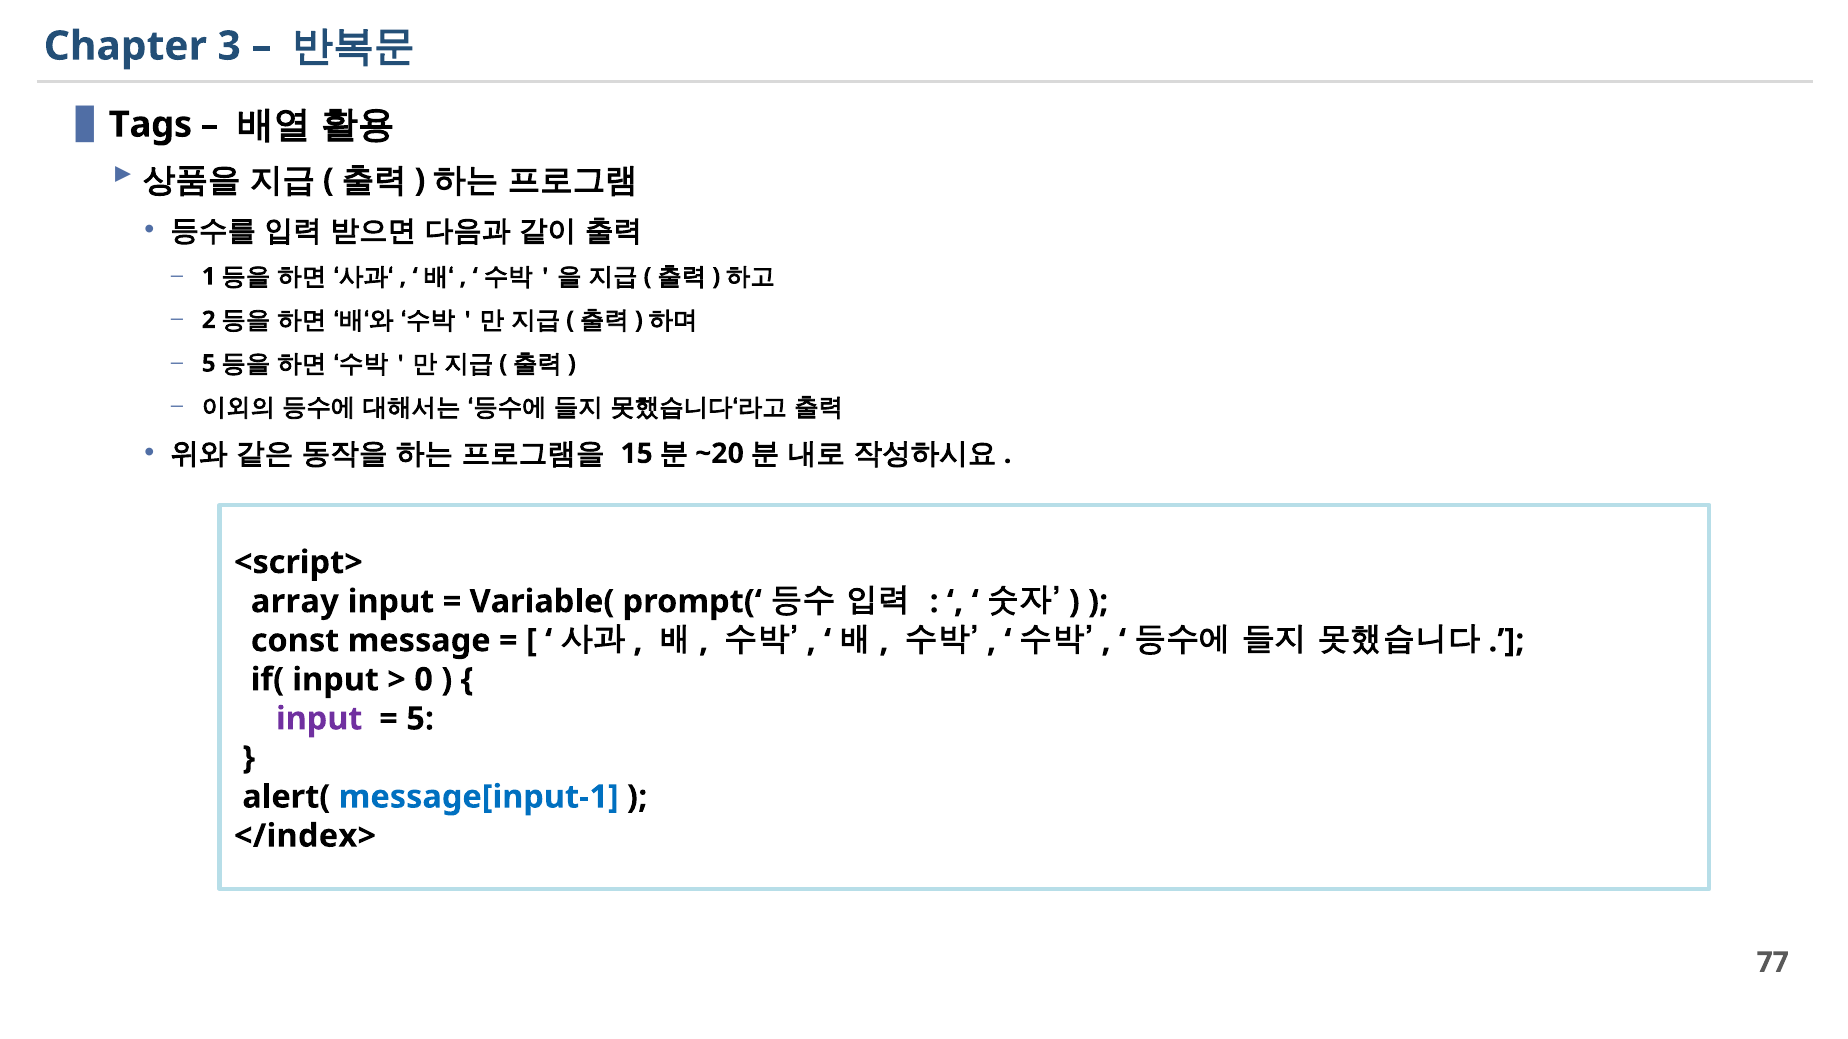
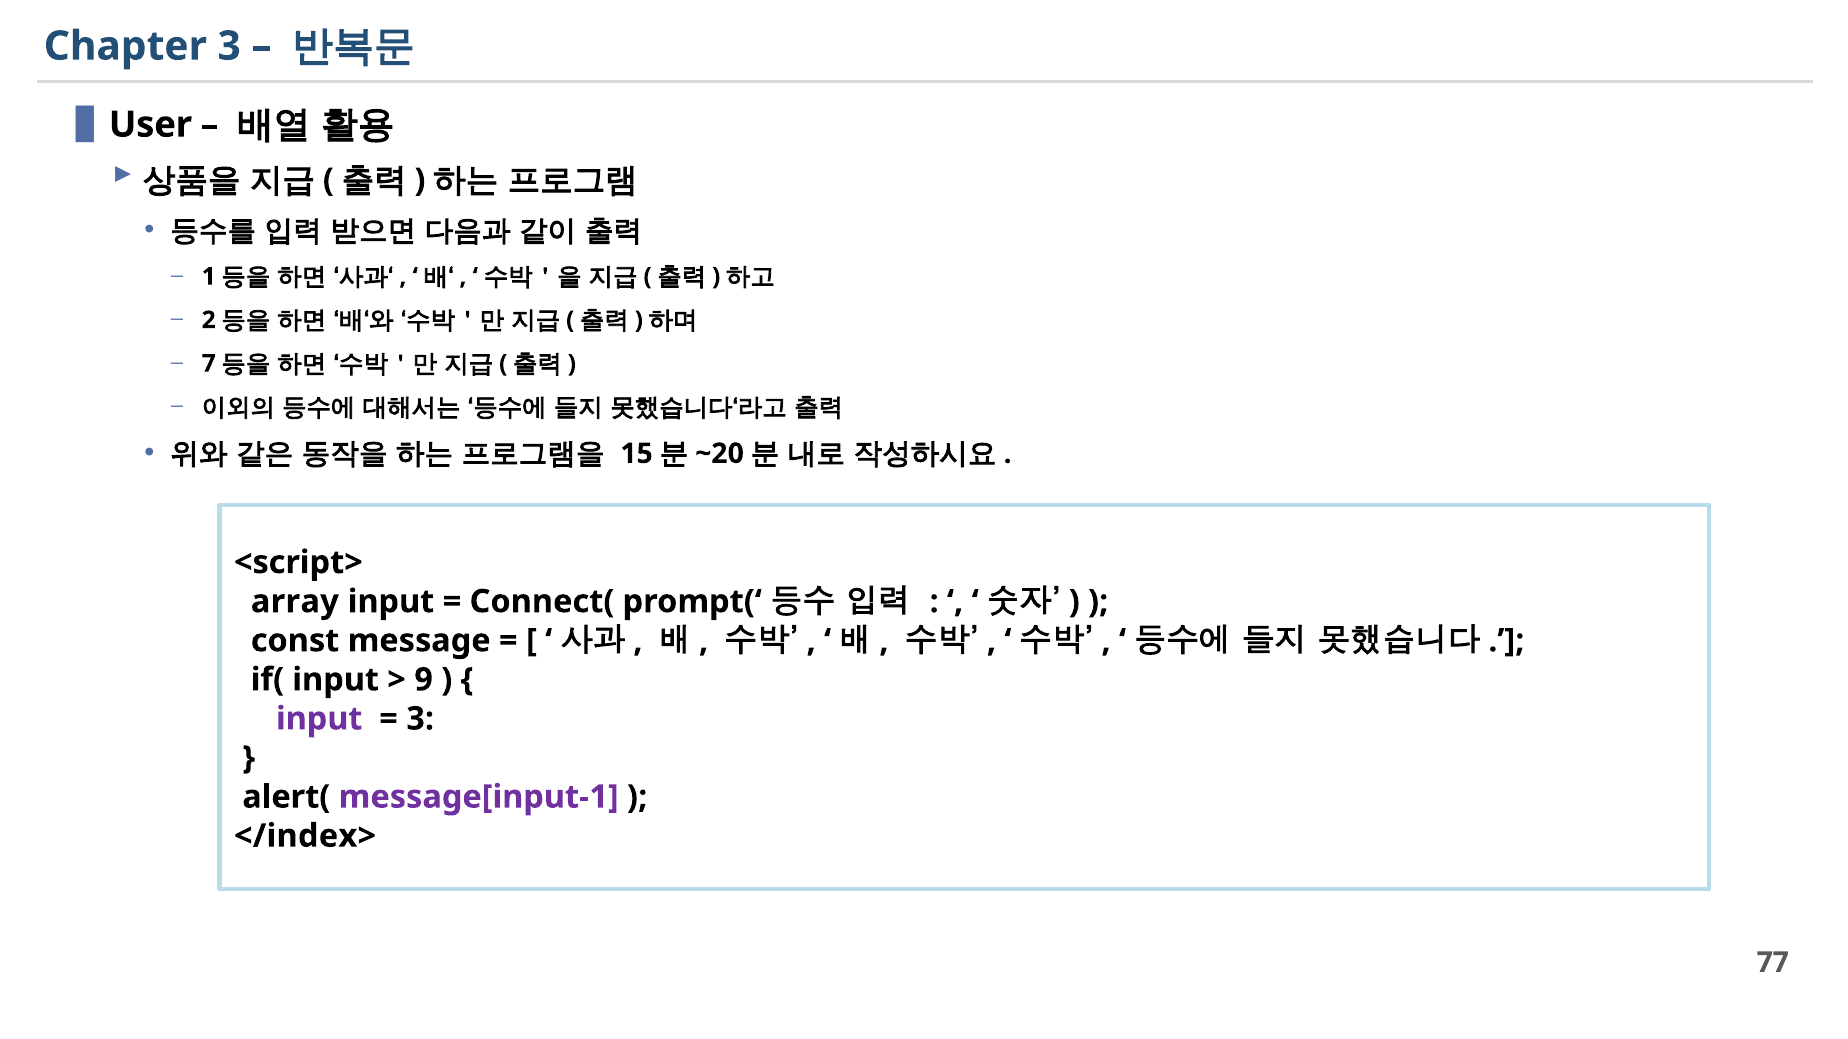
Tags: Tags -> User
5 at (209, 364): 5 -> 7
Variable(: Variable( -> Connect(
0: 0 -> 9
5 at (420, 719): 5 -> 3
message[input-1 colour: blue -> purple
